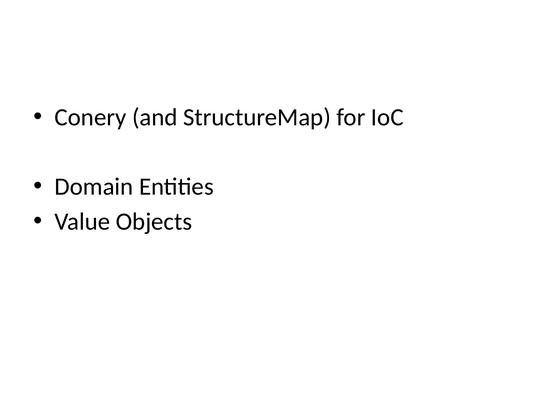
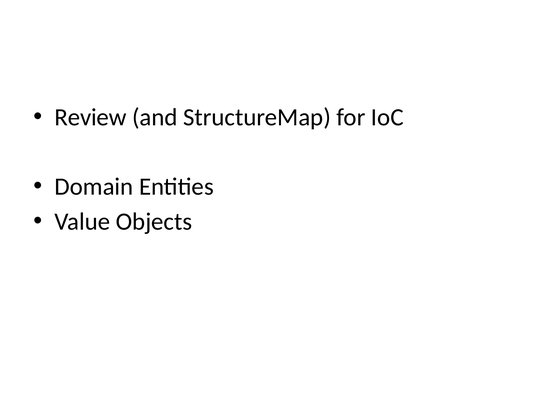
Conery: Conery -> Review
